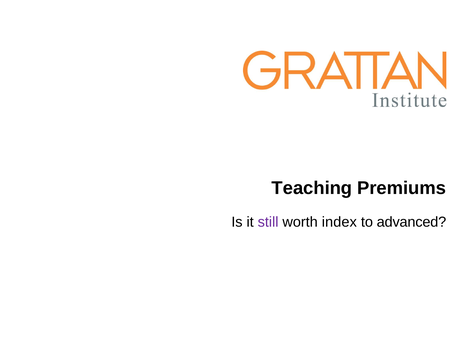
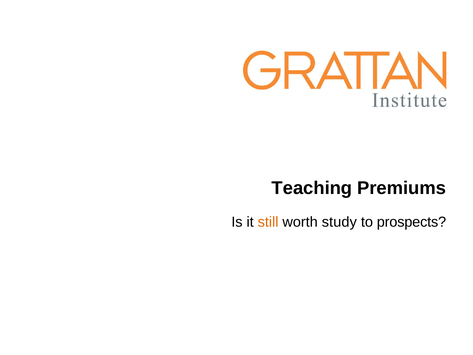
still colour: purple -> orange
index: index -> study
advanced: advanced -> prospects
